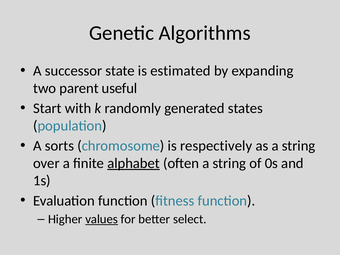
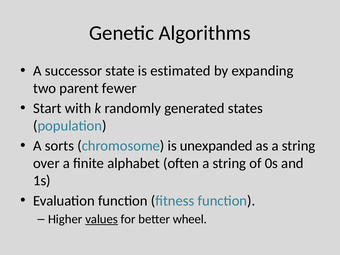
useful: useful -> fewer
respectively: respectively -> unexpanded
alphabet underline: present -> none
select: select -> wheel
